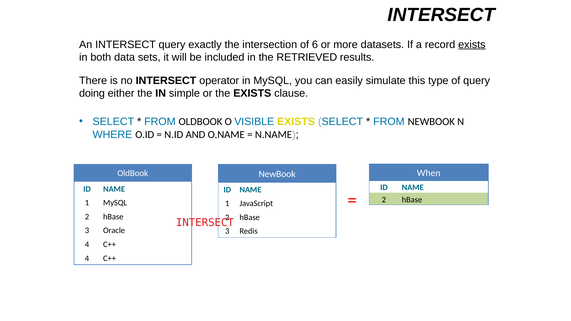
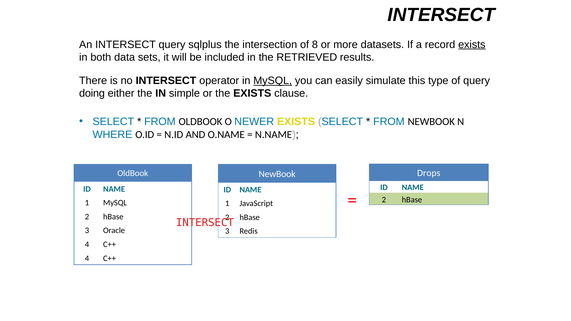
exactly: exactly -> sqlplus
6: 6 -> 8
MySQL at (273, 81) underline: none -> present
VISIBLE: VISIBLE -> NEWER
When: When -> Drops
